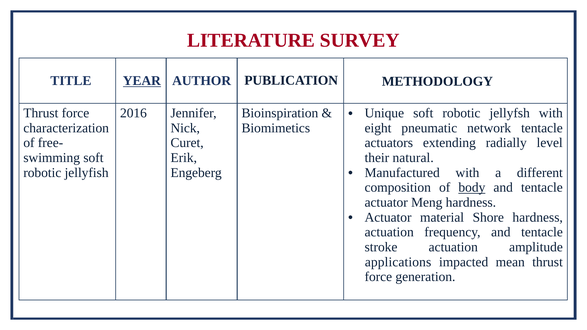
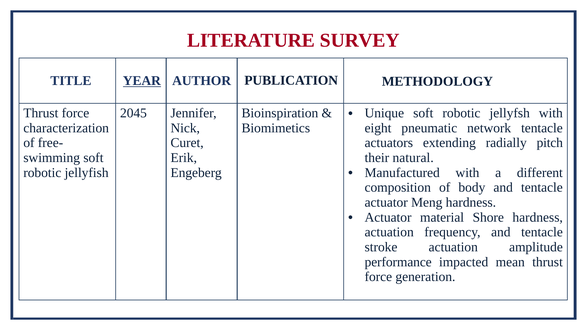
2016: 2016 -> 2045
level: level -> pitch
body underline: present -> none
applications: applications -> performance
